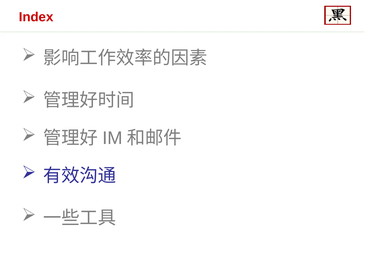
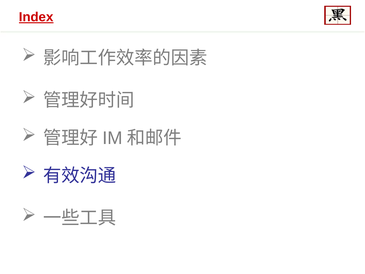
Index underline: none -> present
